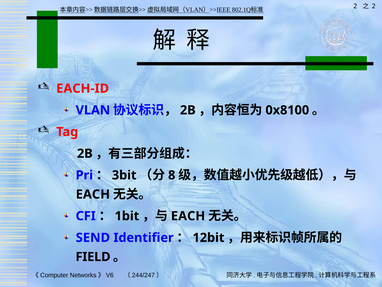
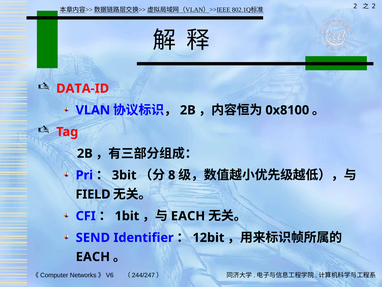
EACH-ID: EACH-ID -> DATA-ID
EACH at (93, 194): EACH -> FIELD
FIELD at (93, 256): FIELD -> EACH
